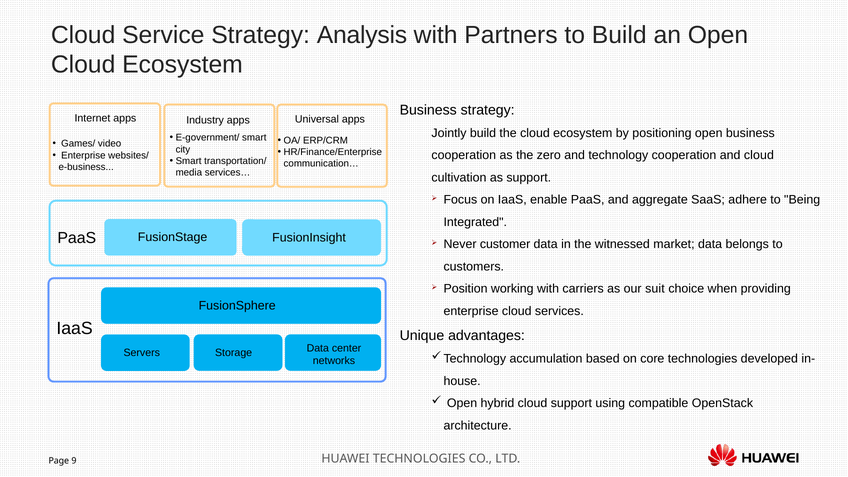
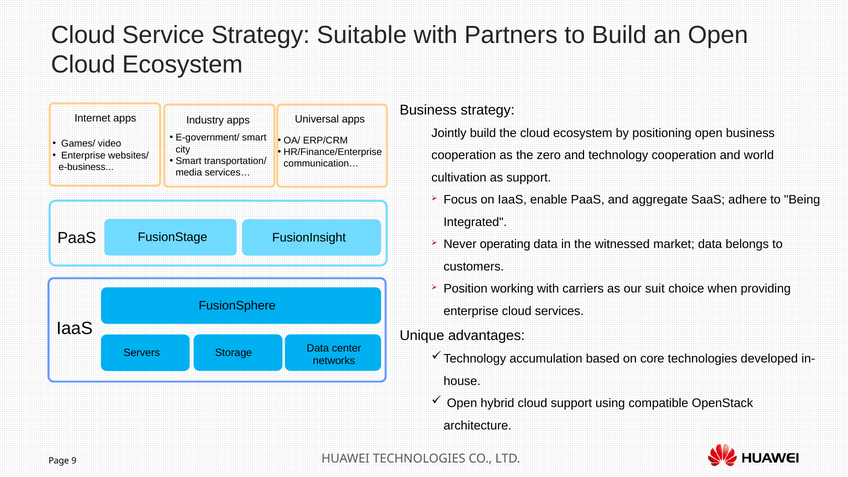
Analysis: Analysis -> Suitable
and cloud: cloud -> world
customer: customer -> operating
